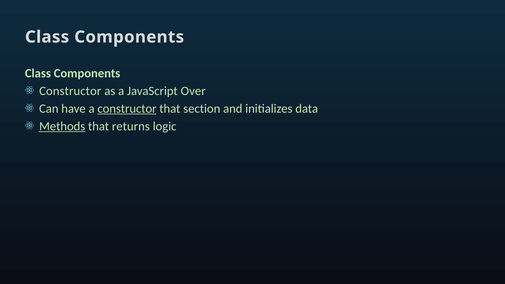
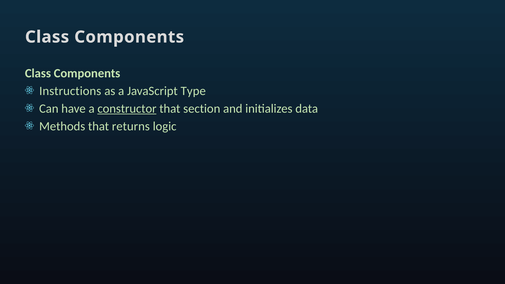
Constructor at (70, 91): Constructor -> Instructions
Over: Over -> Type
Methods underline: present -> none
